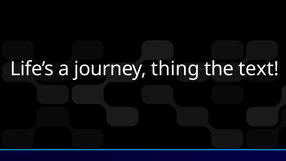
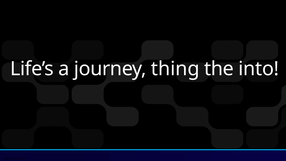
text: text -> into
